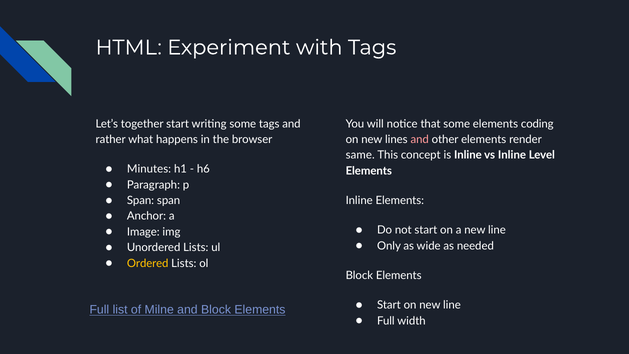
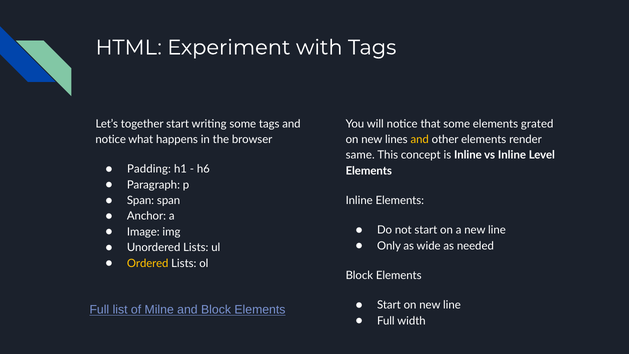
coding: coding -> grated
rather at (111, 139): rather -> notice
and at (420, 139) colour: pink -> yellow
Minutes: Minutes -> Padding
